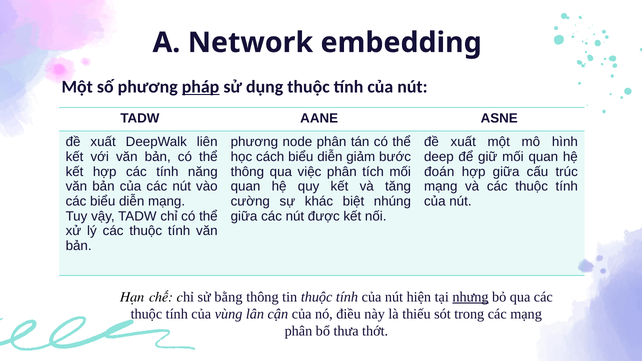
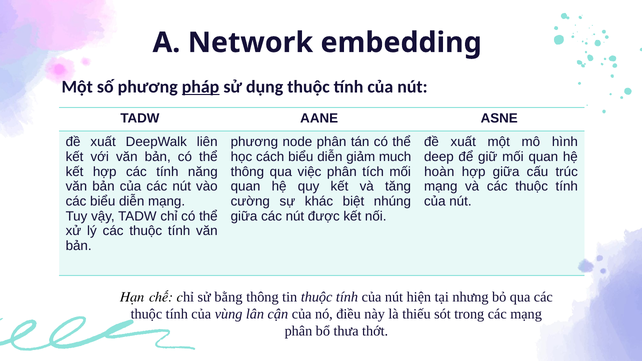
bước: bước -> much
đoán: đoán -> hoàn
nhưng underline: present -> none
